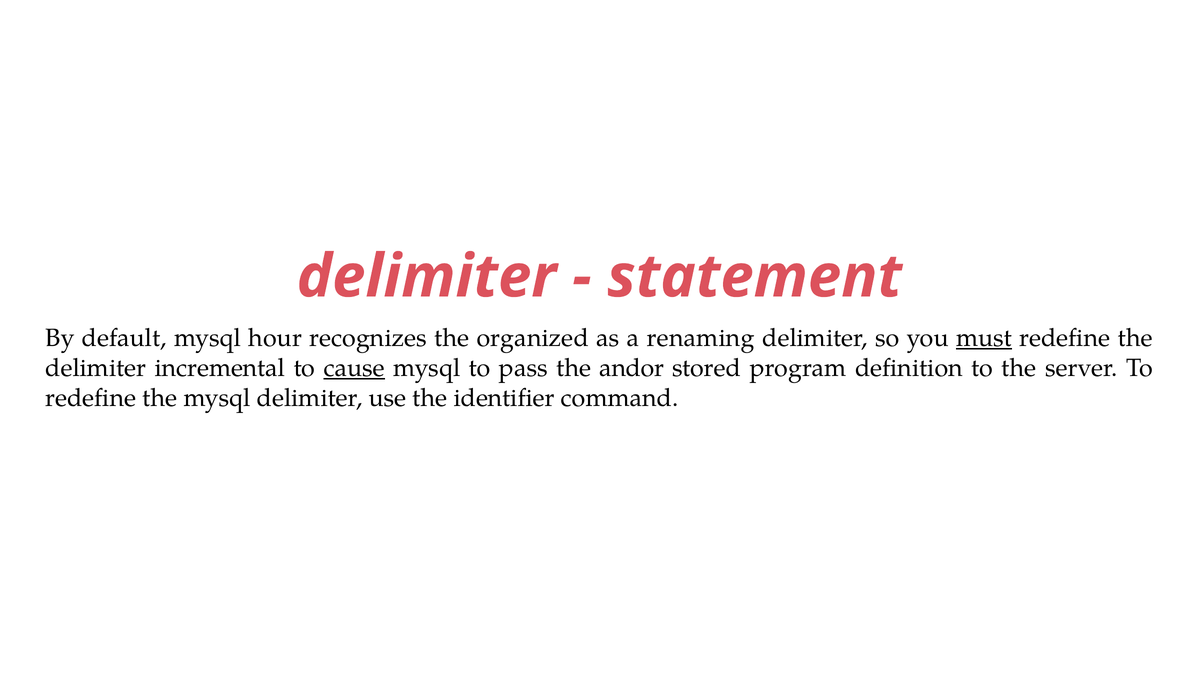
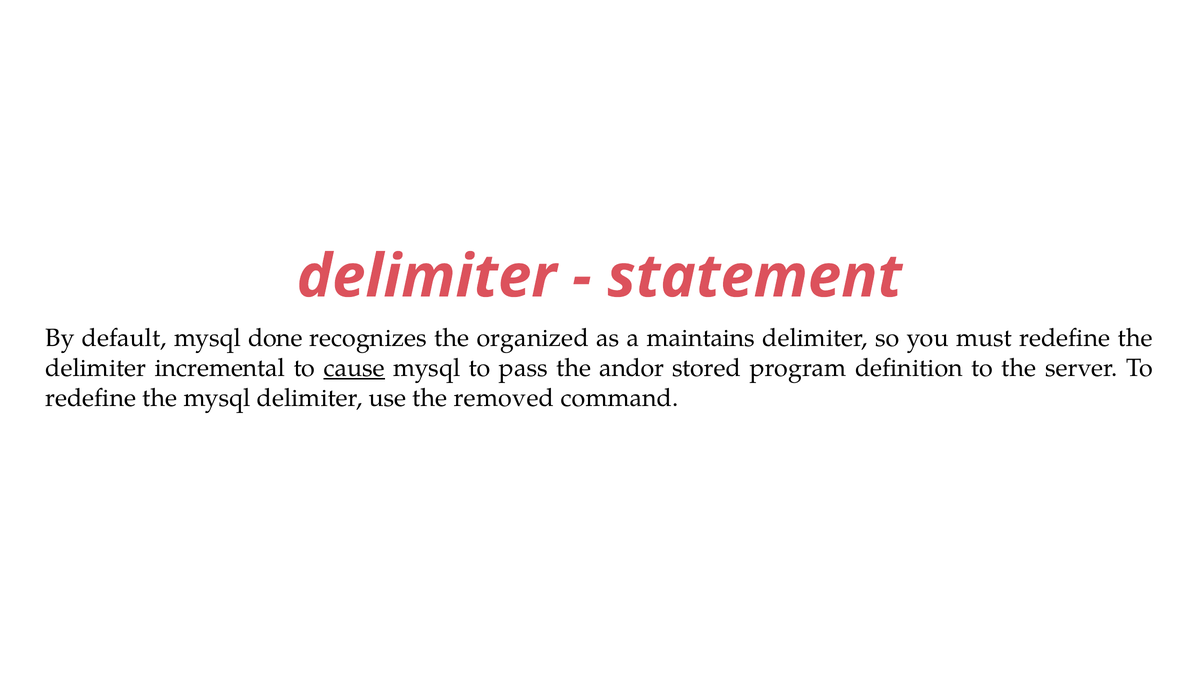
hour: hour -> done
renaming: renaming -> maintains
must underline: present -> none
identifier: identifier -> removed
